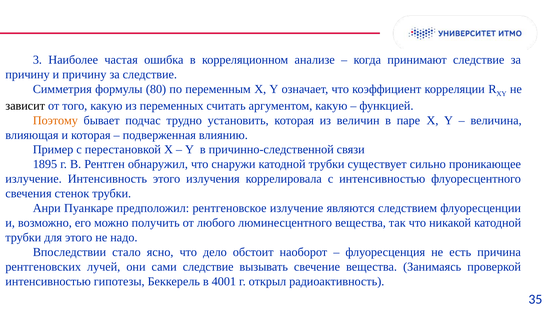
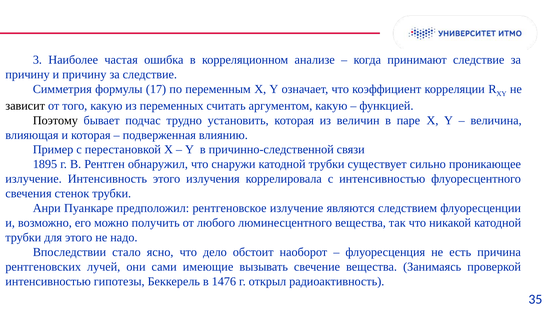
80: 80 -> 17
Поэтому colour: orange -> black
сами следствие: следствие -> имеющие
4001: 4001 -> 1476
